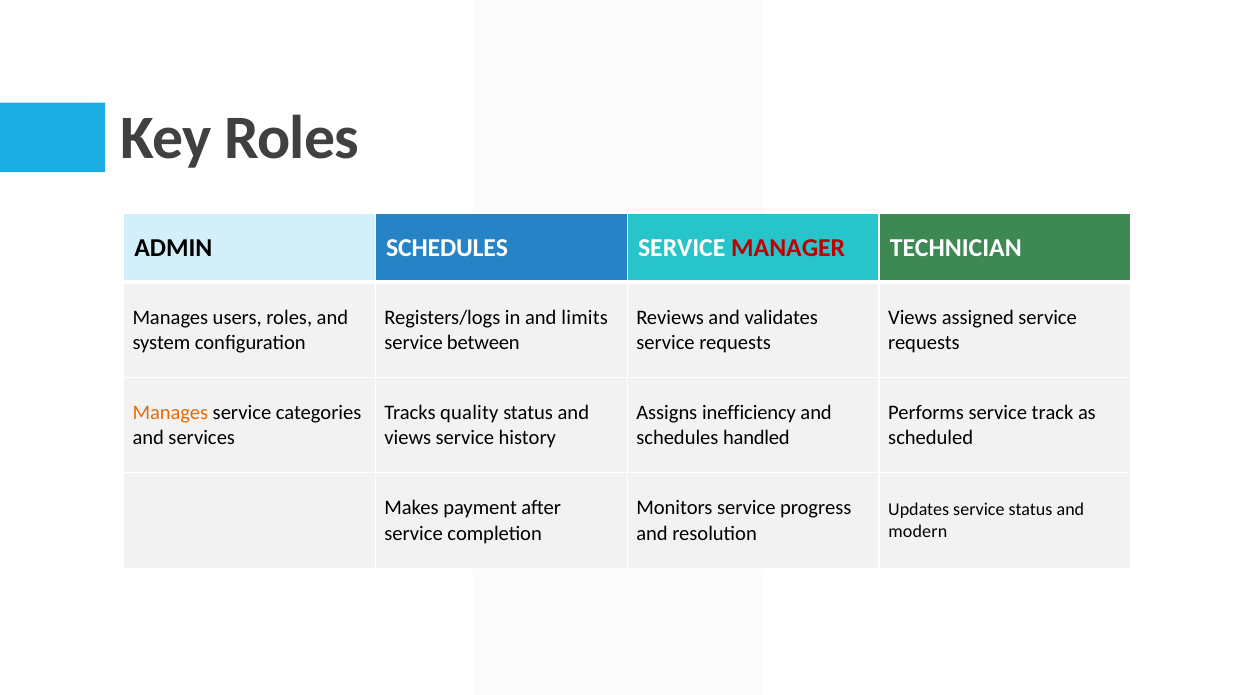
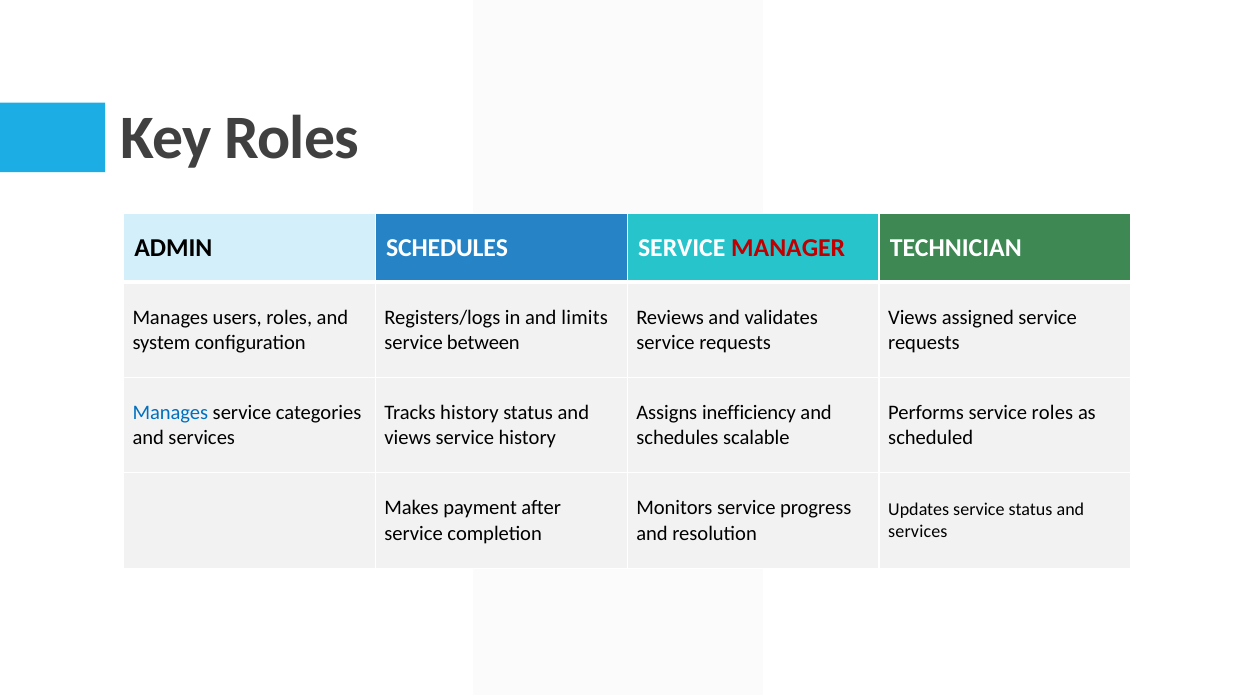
Manages at (170, 413) colour: orange -> blue
Tracks quality: quality -> history
service track: track -> roles
handled: handled -> scalable
modern at (918, 532): modern -> services
